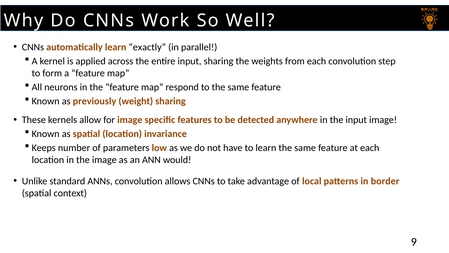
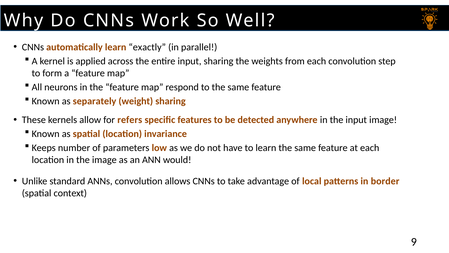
previously: previously -> separately
for image: image -> refers
